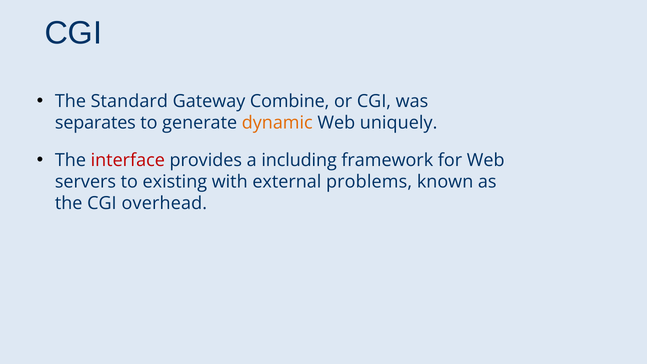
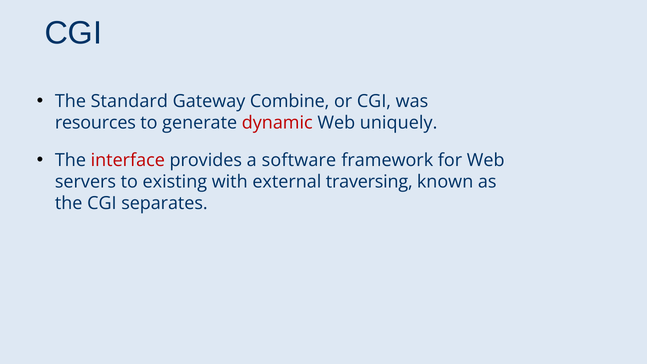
separates: separates -> resources
dynamic colour: orange -> red
including: including -> software
problems: problems -> traversing
overhead: overhead -> separates
